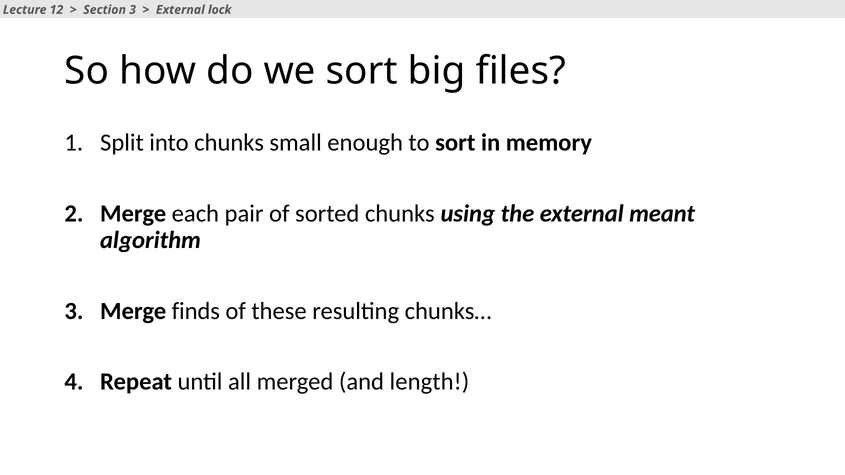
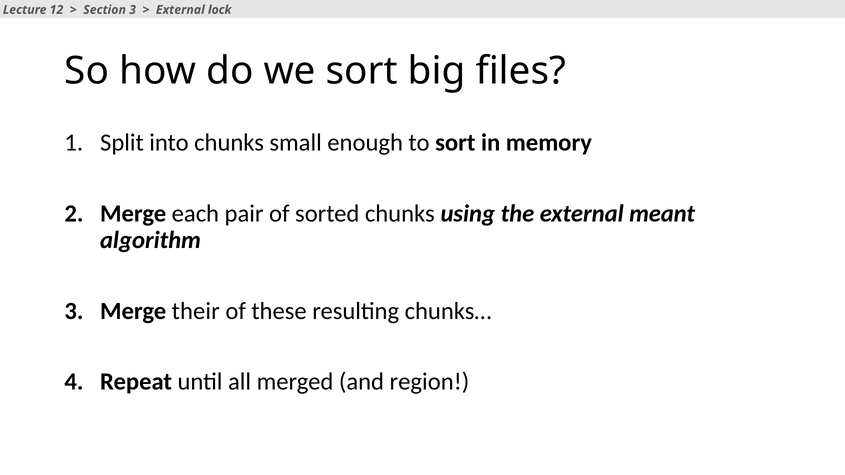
finds: finds -> their
length: length -> region
